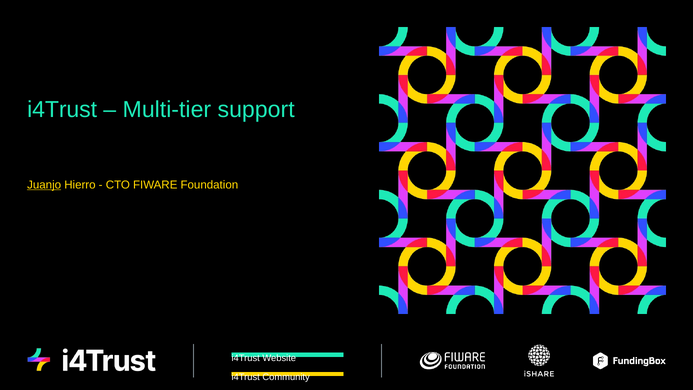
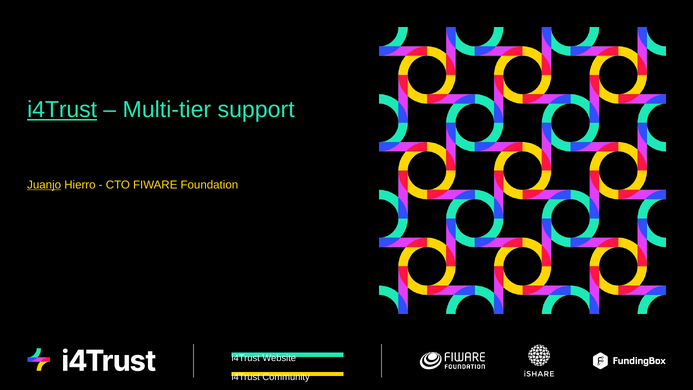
i4Trust at (62, 110) underline: none -> present
